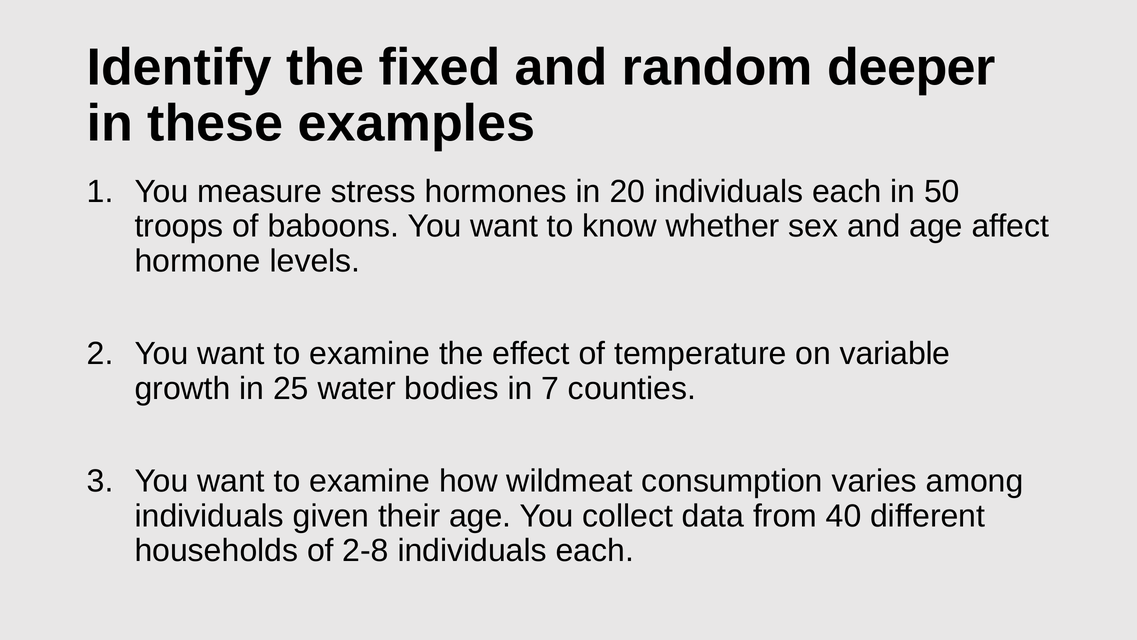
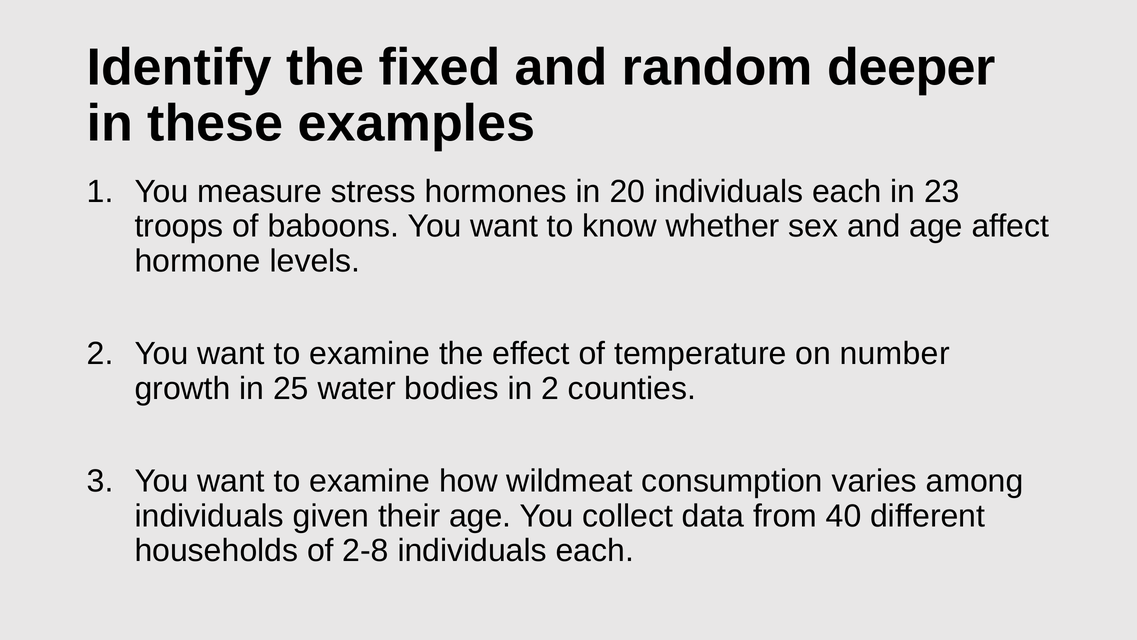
50: 50 -> 23
variable: variable -> number
in 7: 7 -> 2
